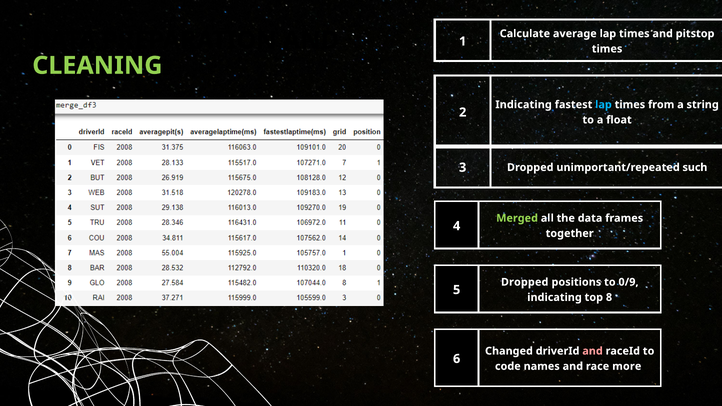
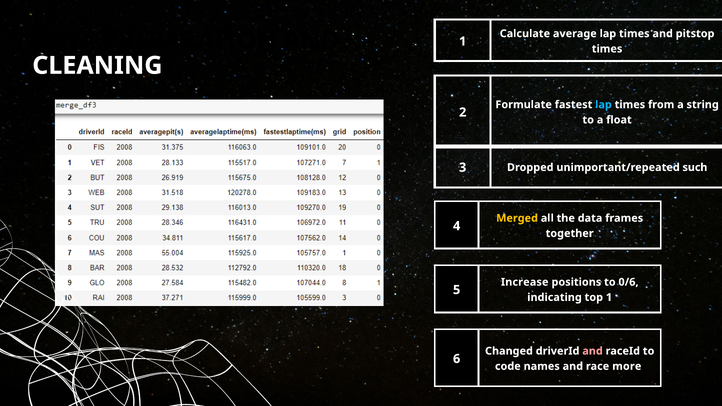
CLEANING colour: light green -> white
Indicating at (524, 105): Indicating -> Formulate
Merged colour: light green -> yellow
Dropped at (525, 282): Dropped -> Increase
0/9: 0/9 -> 0/6
top 8: 8 -> 1
